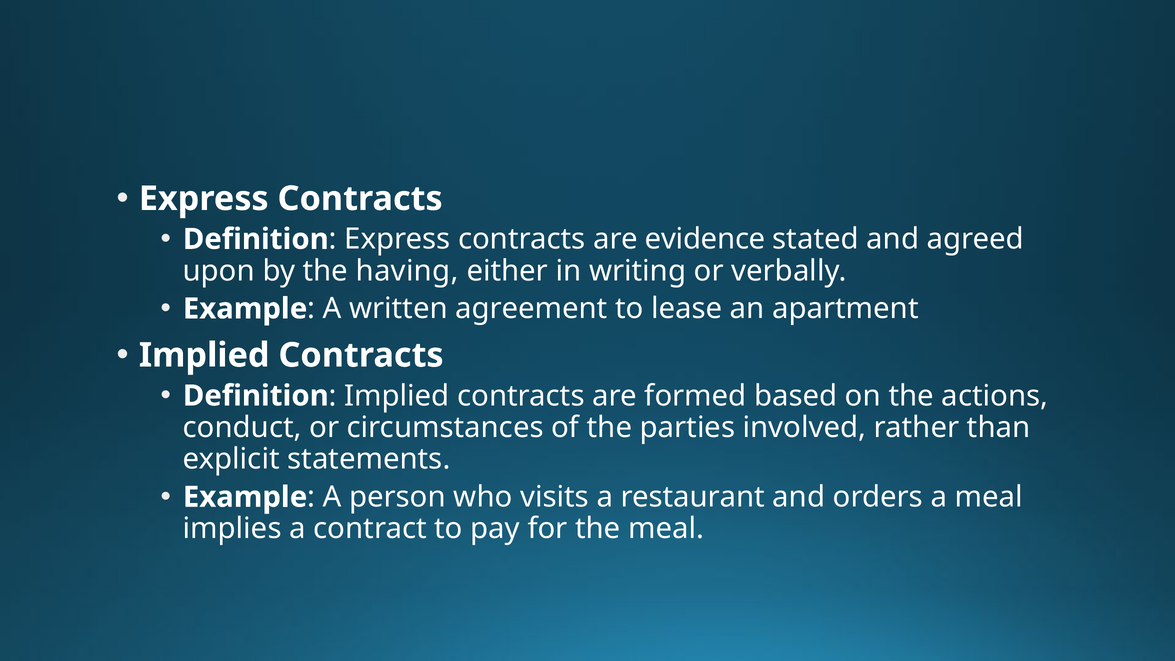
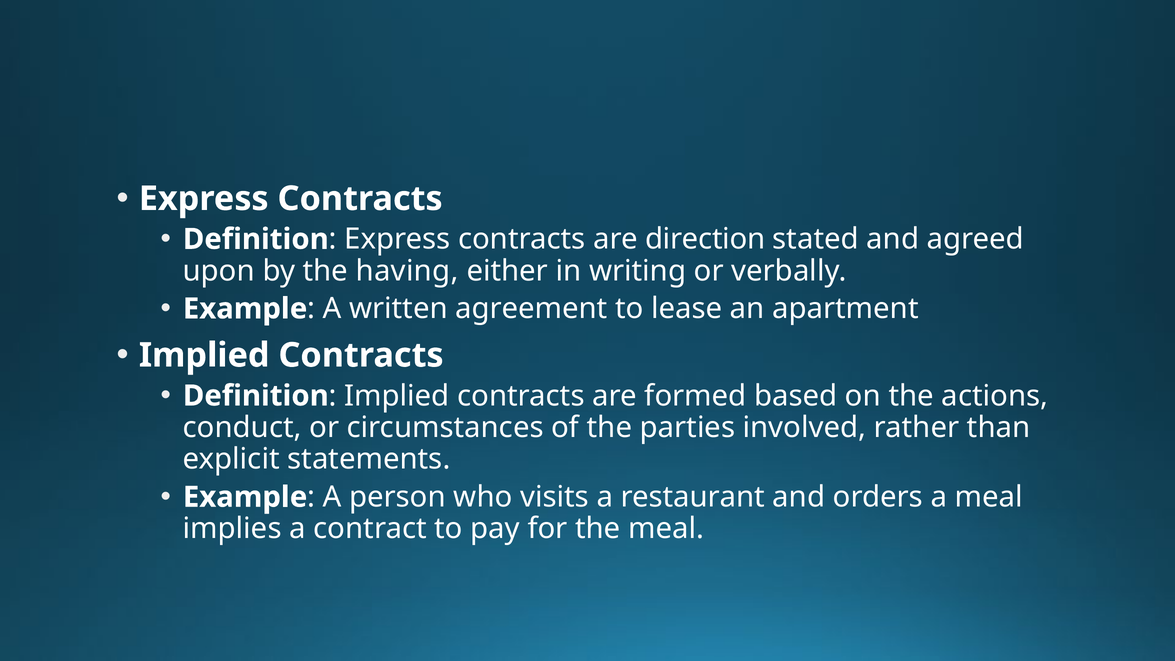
evidence: evidence -> direction
